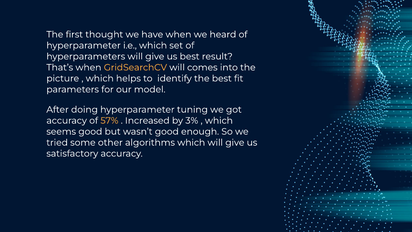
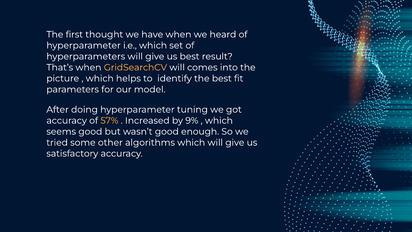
3%: 3% -> 9%
